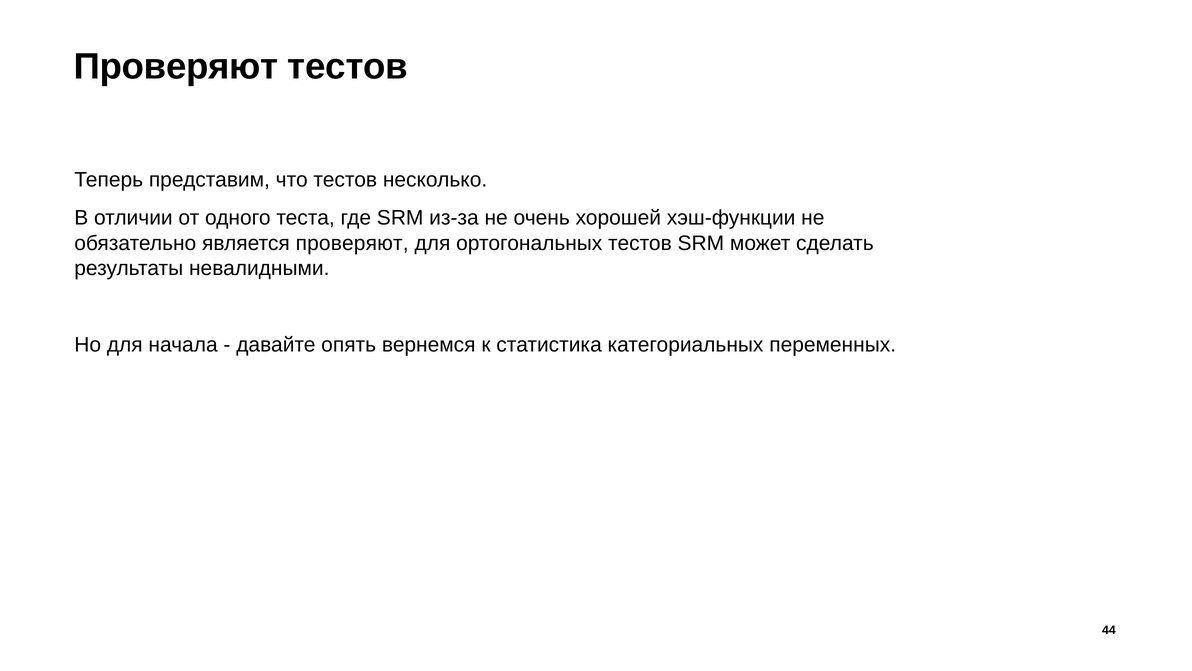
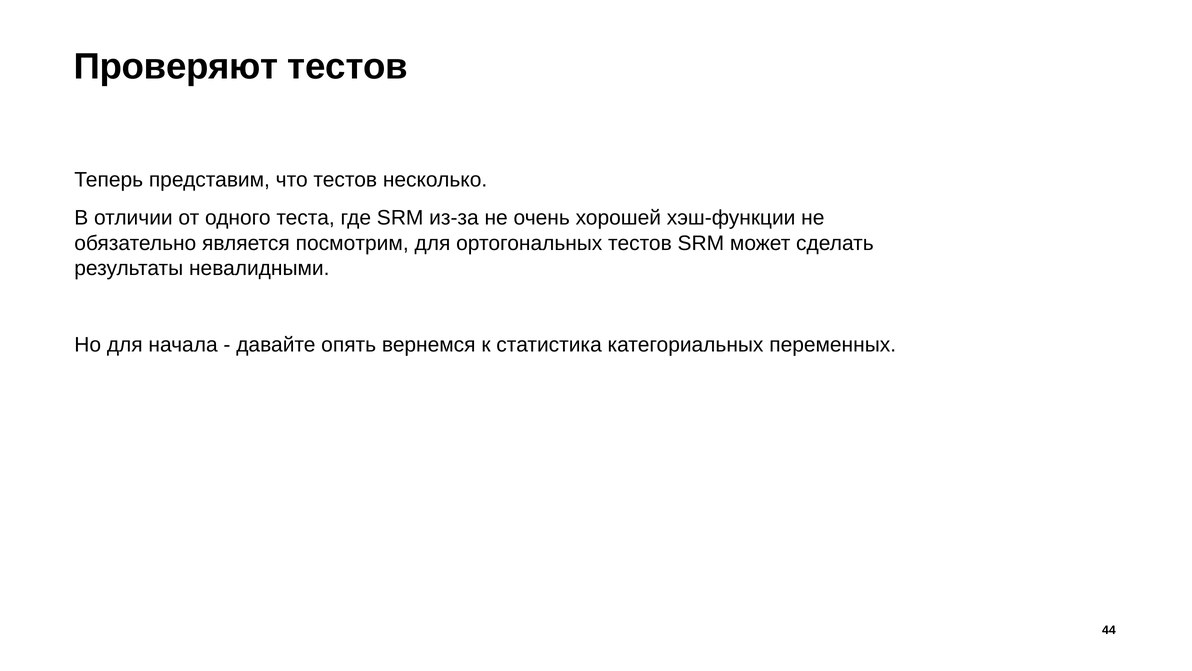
является проверяют: проверяют -> посмотрим
